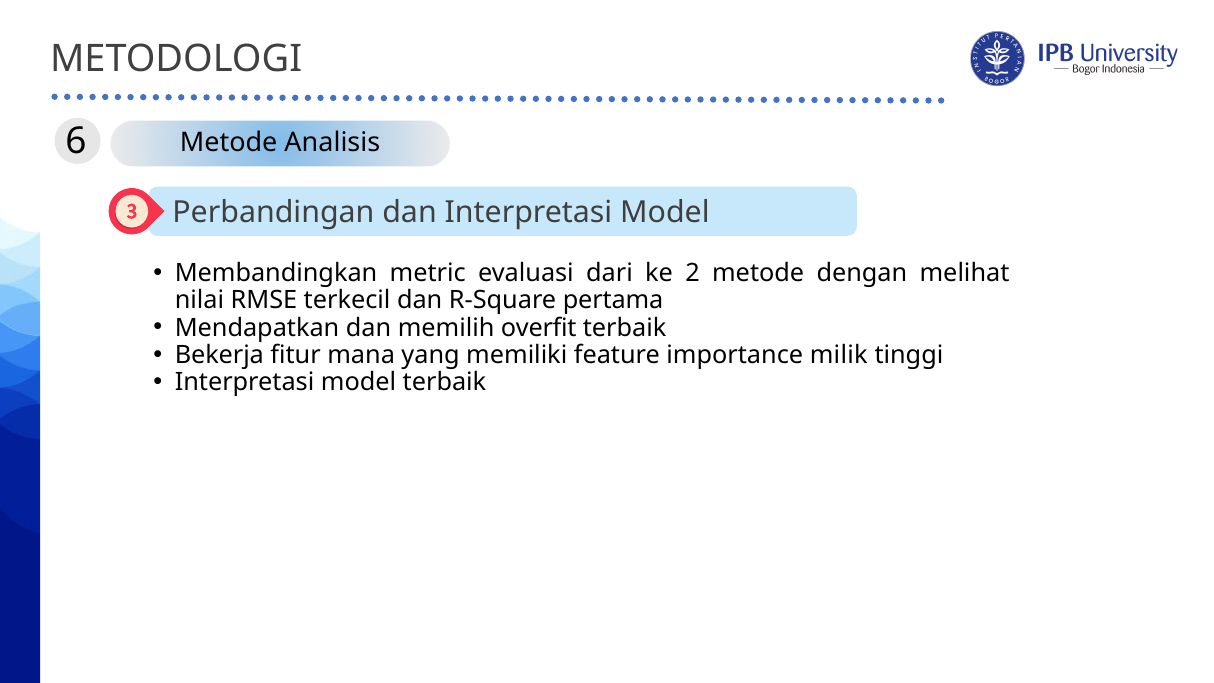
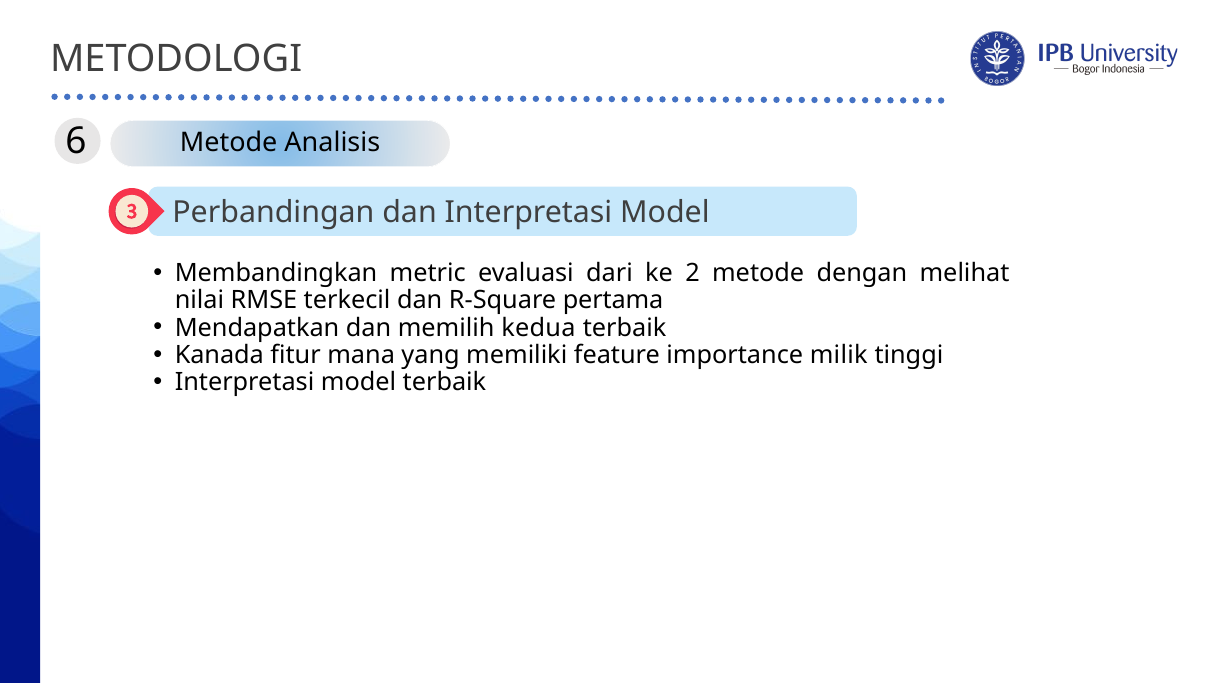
overfit: overfit -> kedua
Bekerja: Bekerja -> Kanada
